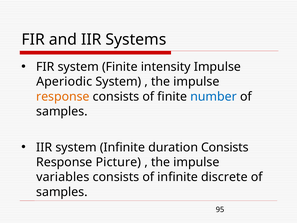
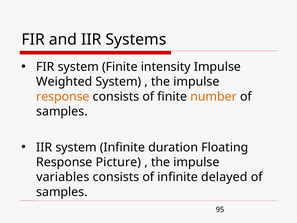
Aperiodic: Aperiodic -> Weighted
number colour: blue -> orange
duration Consists: Consists -> Floating
discrete: discrete -> delayed
